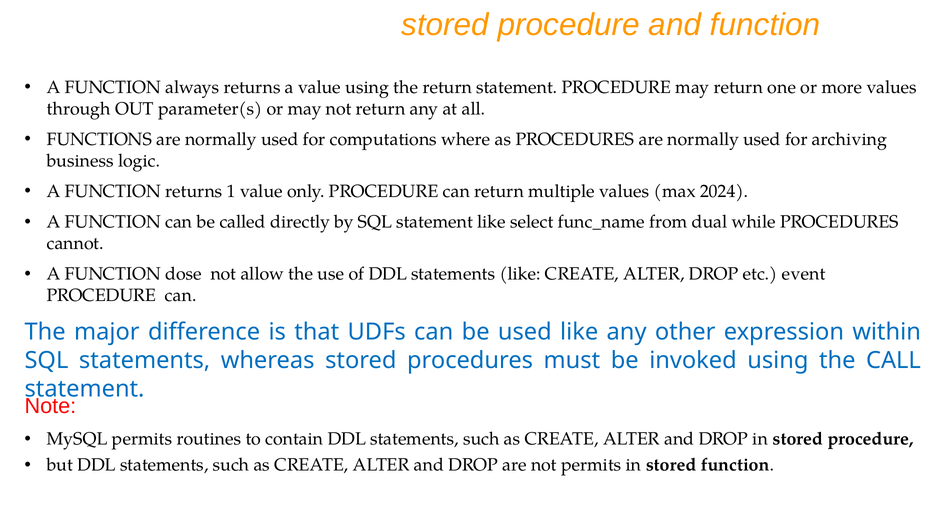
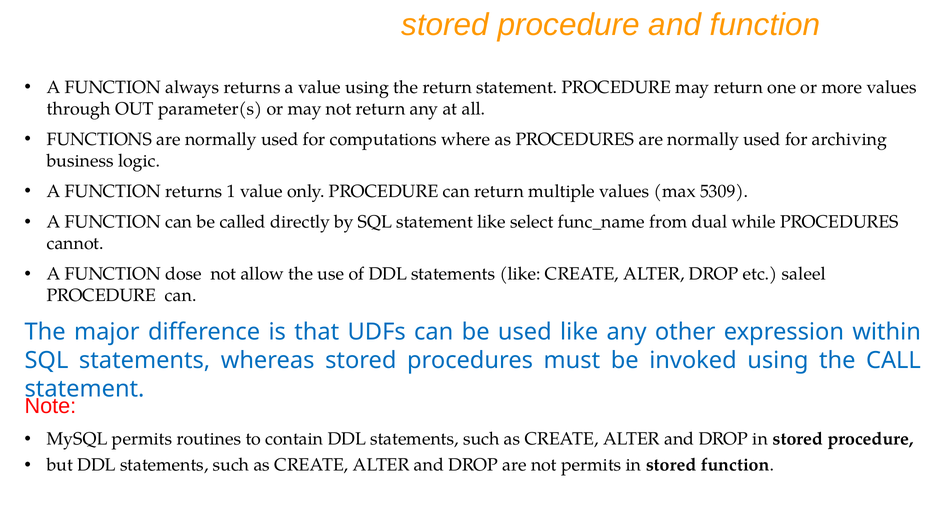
2024: 2024 -> 5309
event: event -> saleel
